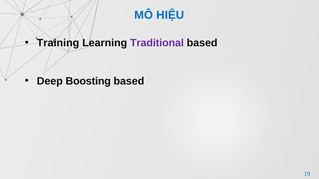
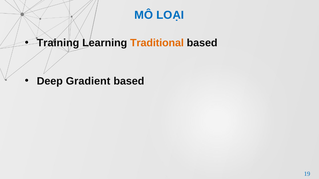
HIỆU: HIỆU -> LOẠI
Traditional colour: purple -> orange
Boosting: Boosting -> Gradient
